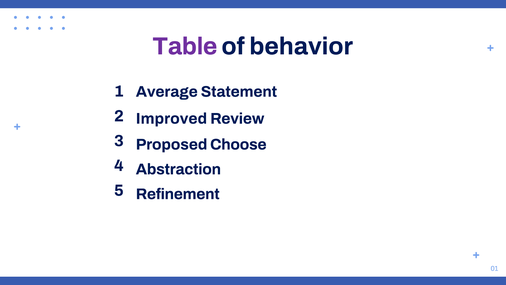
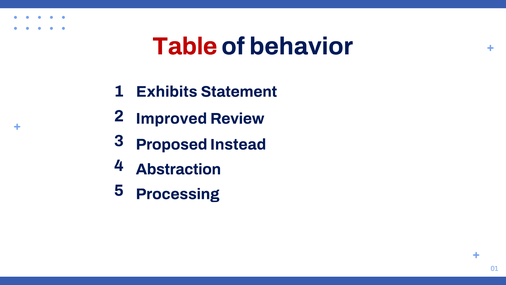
Table colour: purple -> red
Average: Average -> Exhibits
Choose: Choose -> Instead
Refinement: Refinement -> Processing
